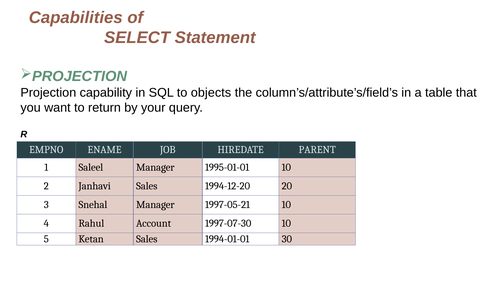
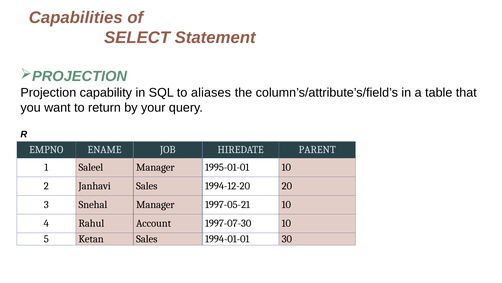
objects: objects -> aliases
